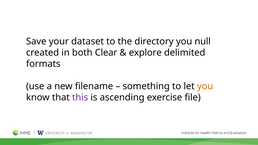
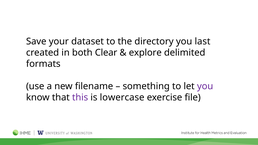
null: null -> last
you at (205, 86) colour: orange -> purple
ascending: ascending -> lowercase
